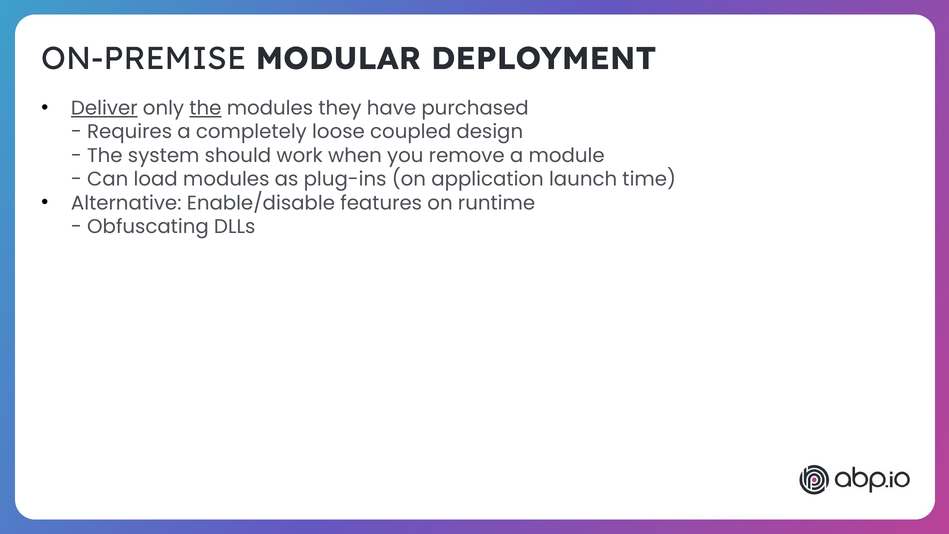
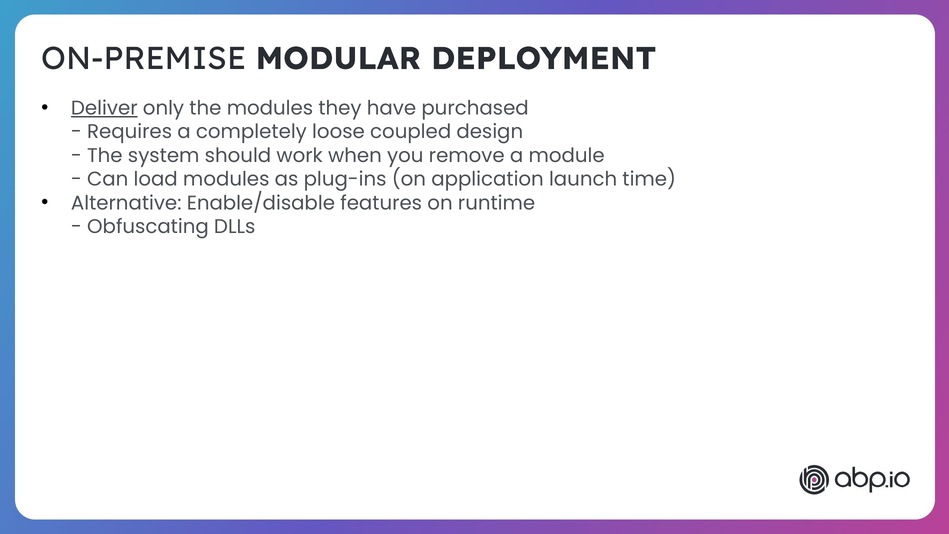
the at (205, 108) underline: present -> none
